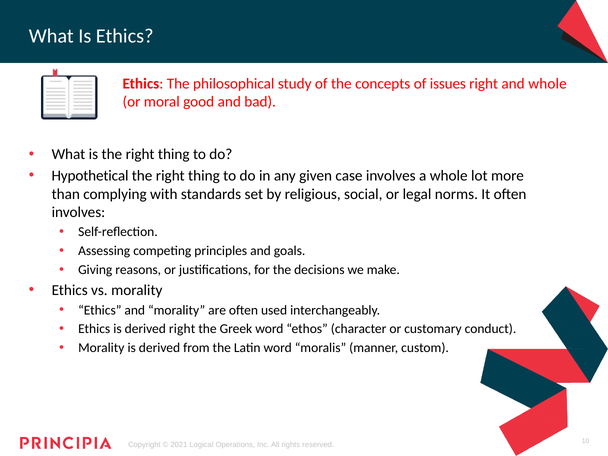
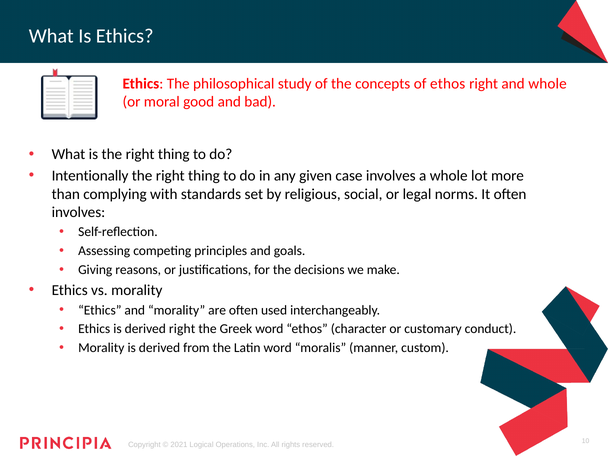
of issues: issues -> ethos
Hypothetical: Hypothetical -> Intentionally
